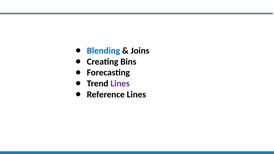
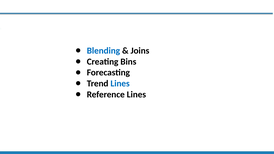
Lines at (120, 84) colour: purple -> blue
